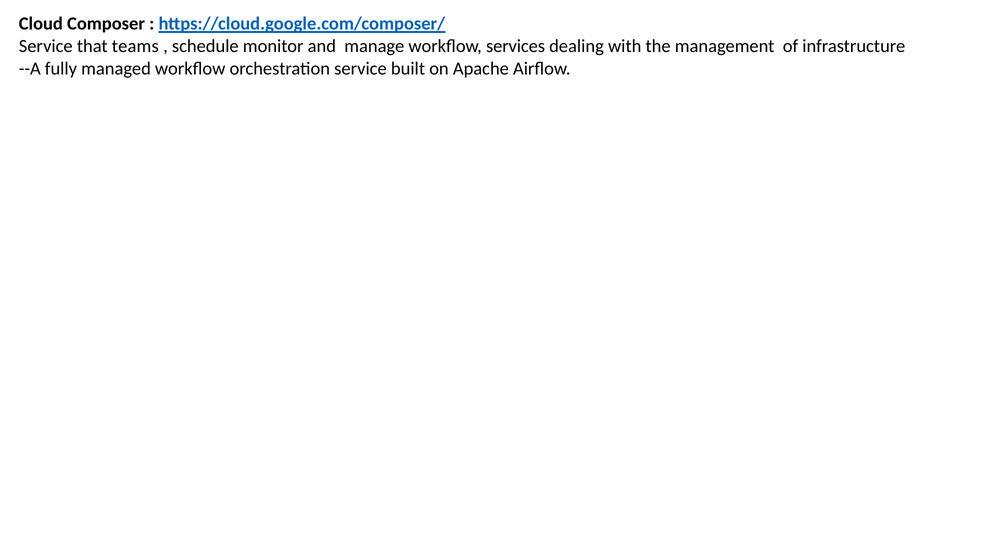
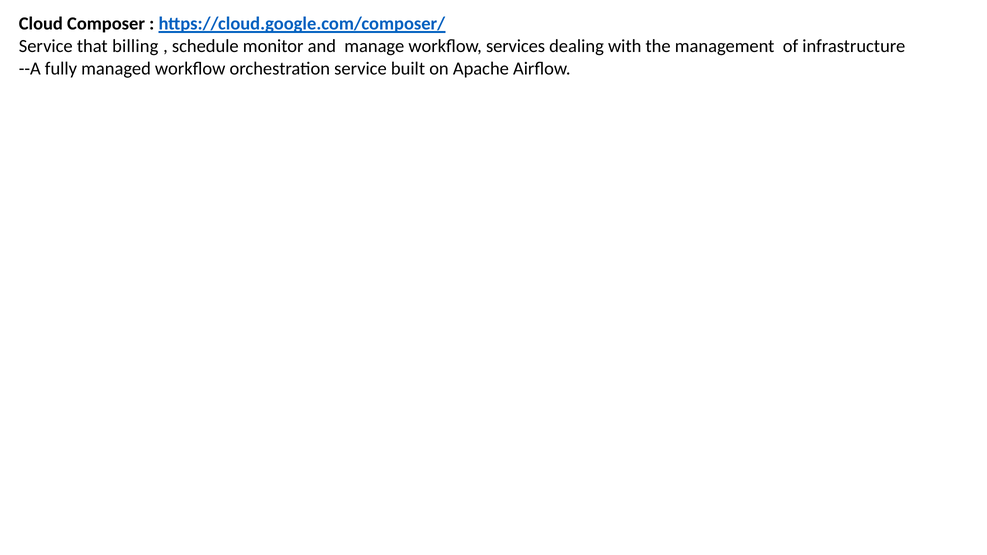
teams: teams -> billing
